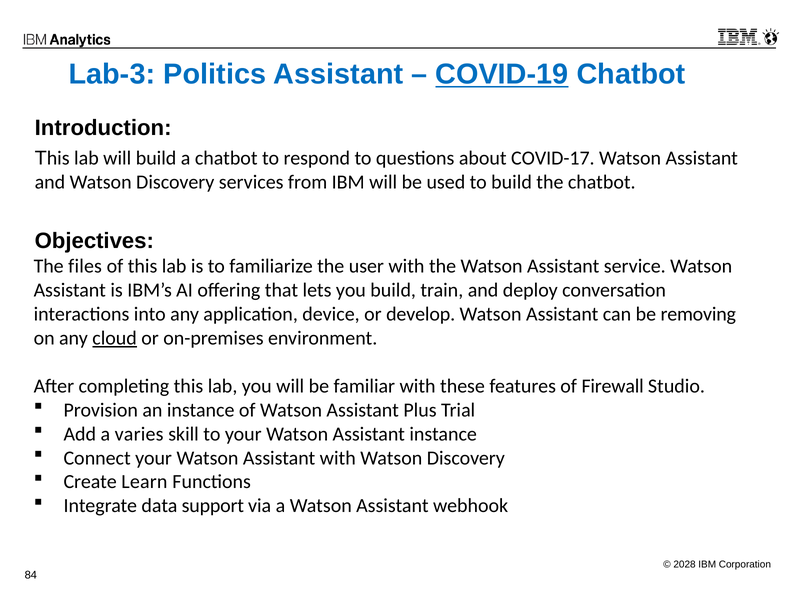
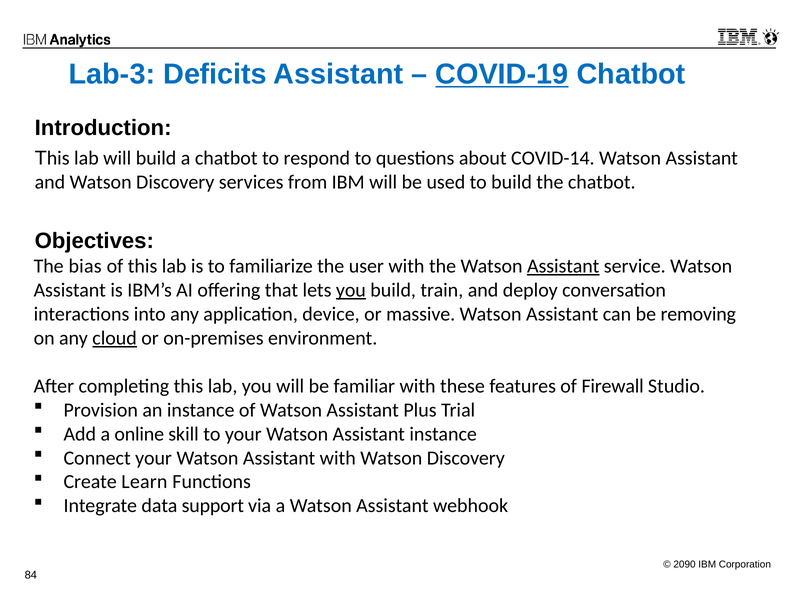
Politics: Politics -> Deficits
COVID-17: COVID-17 -> COVID-14
files: files -> bias
Assistant at (563, 266) underline: none -> present
you at (351, 290) underline: none -> present
develop: develop -> massive
varies: varies -> online
2028: 2028 -> 2090
